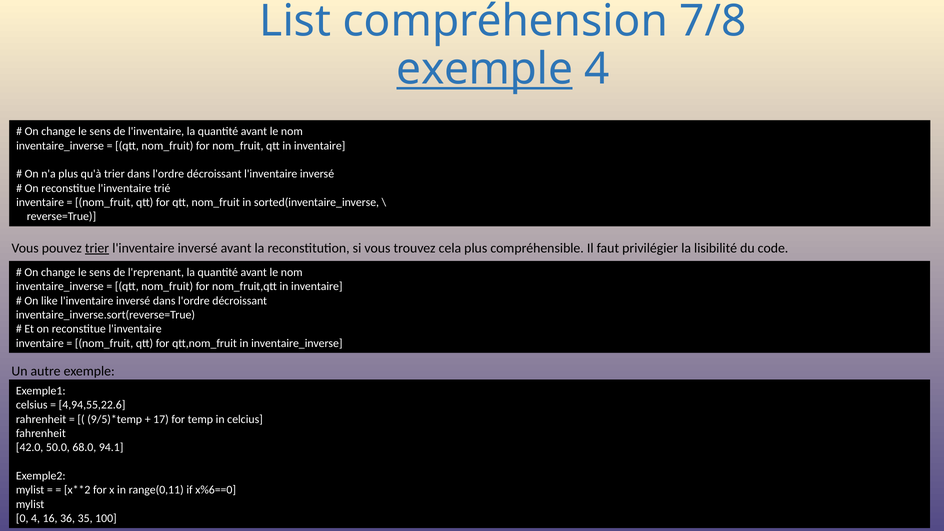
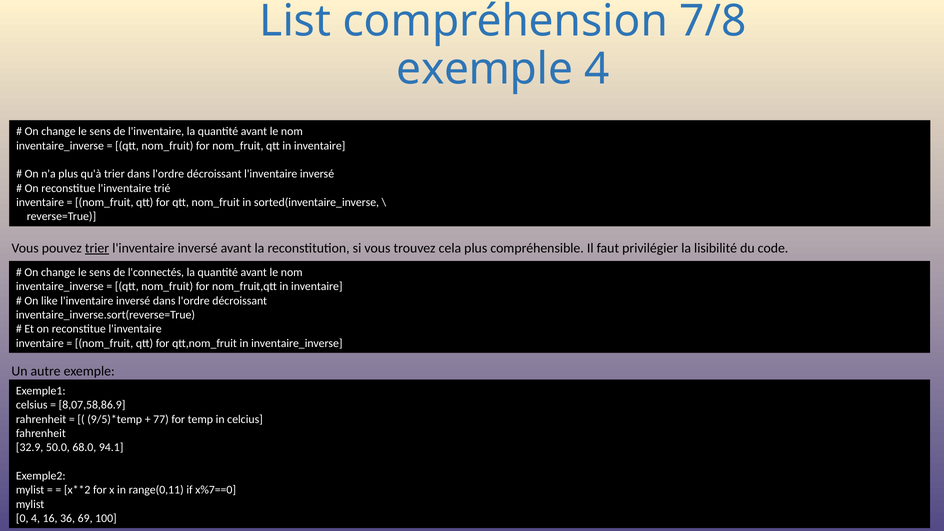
exemple at (485, 69) underline: present -> none
l'reprenant: l'reprenant -> l'connectés
4,94,55,22.6: 4,94,55,22.6 -> 8,07,58,86.9
17: 17 -> 77
42.0: 42.0 -> 32.9
x%6==0: x%6==0 -> x%7==0
35: 35 -> 69
